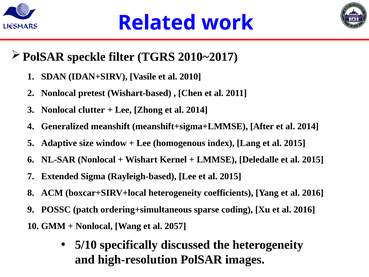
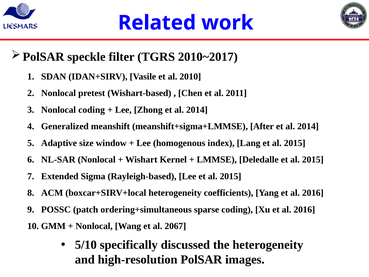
Nonlocal clutter: clutter -> coding
2057: 2057 -> 2067
